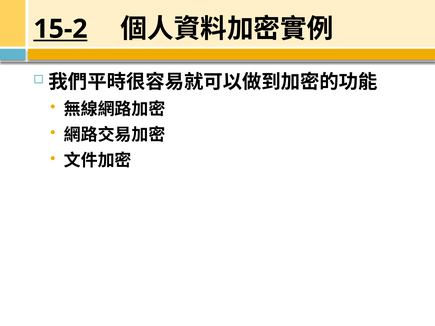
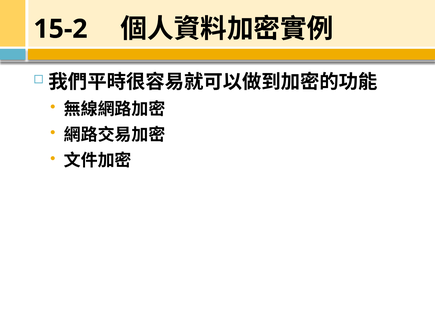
15-2 underline: present -> none
